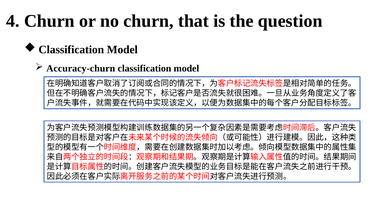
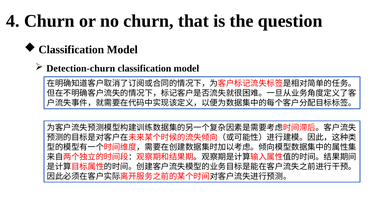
Accuracy-churn: Accuracy-churn -> Detection-churn
